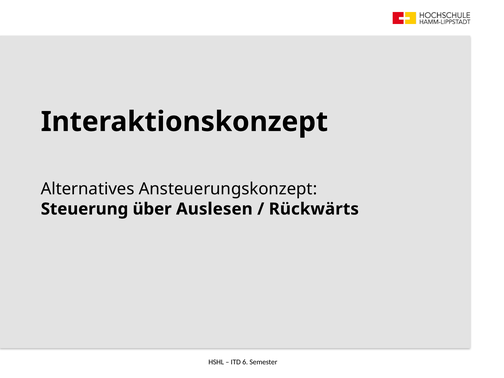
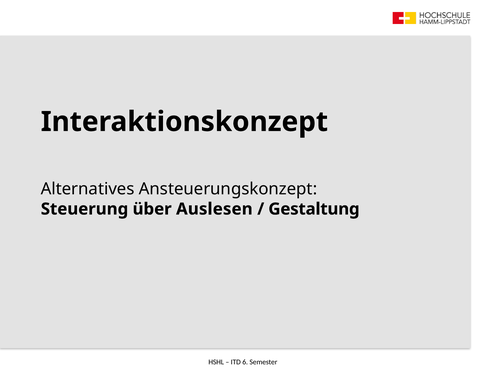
Rückwärts: Rückwärts -> Gestaltung
